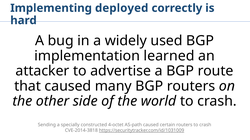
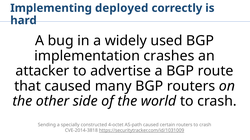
learned: learned -> crashes
